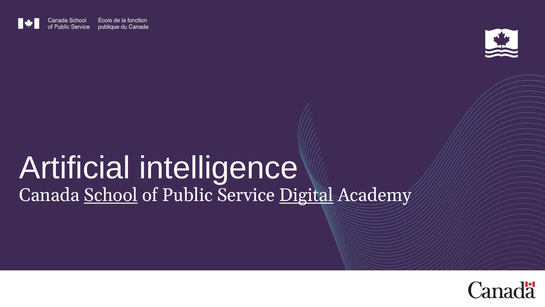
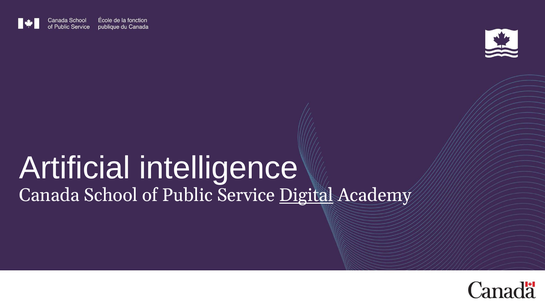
School underline: present -> none
